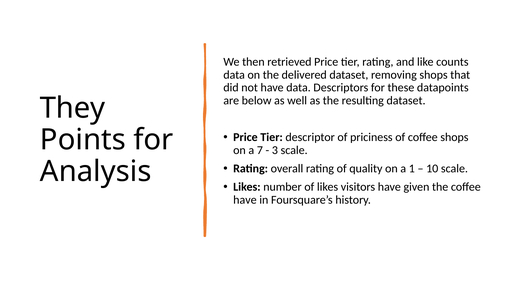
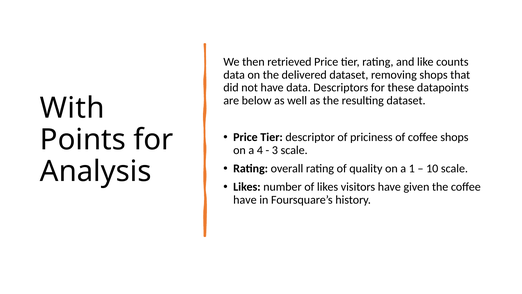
They: They -> With
7: 7 -> 4
